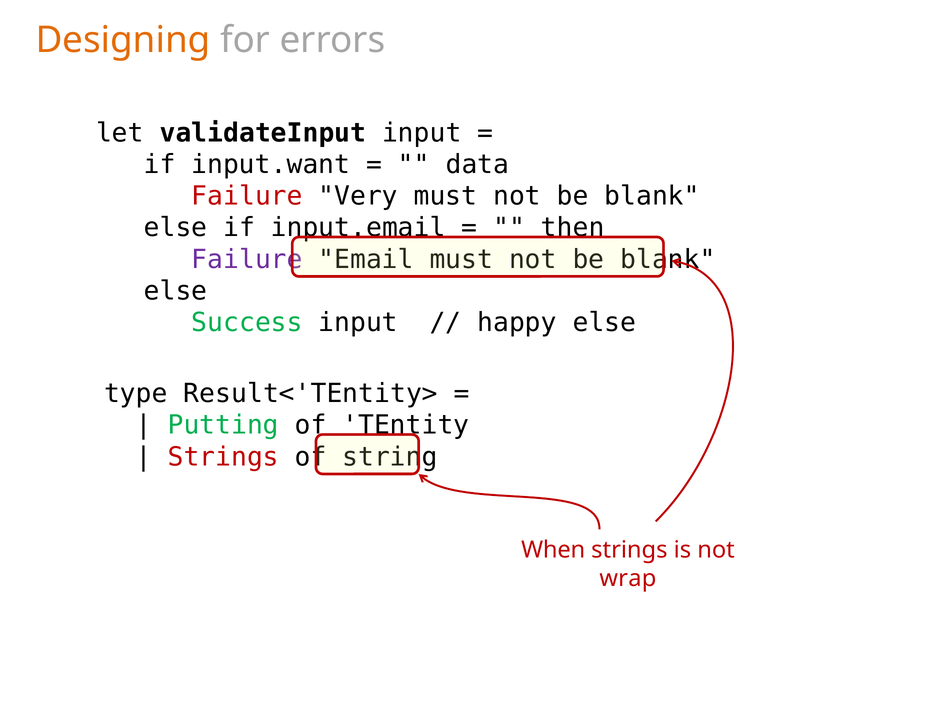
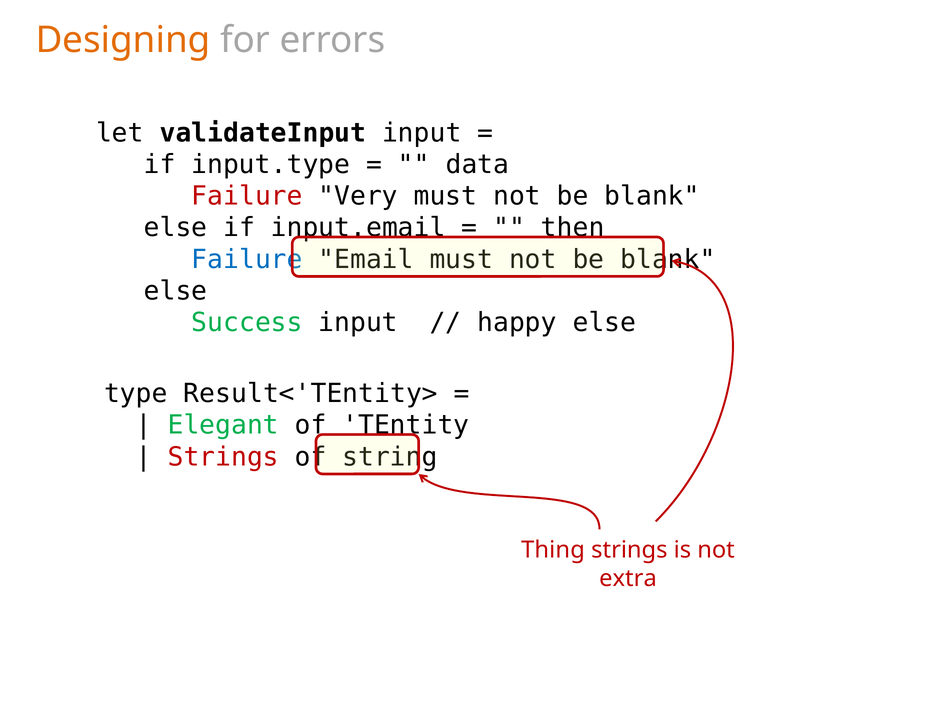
input.want: input.want -> input.type
Failure at (247, 259) colour: purple -> blue
Putting: Putting -> Elegant
When: When -> Thing
wrap: wrap -> extra
